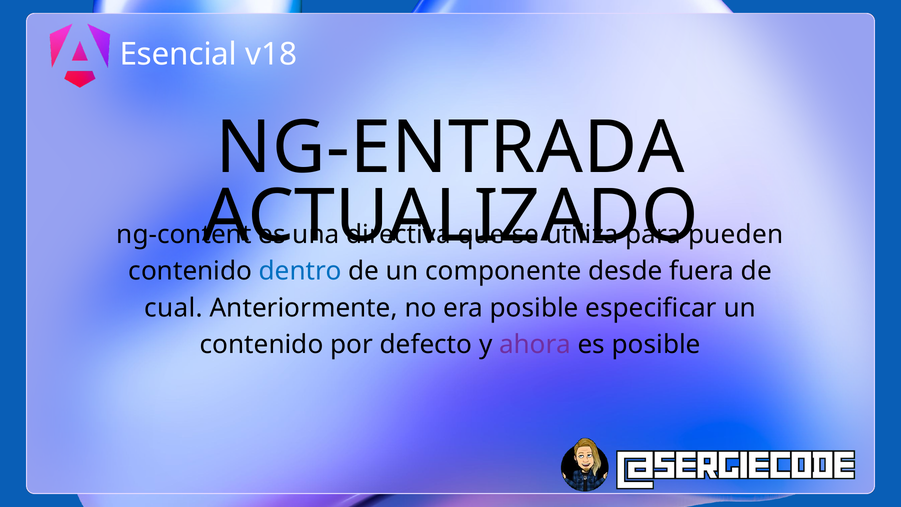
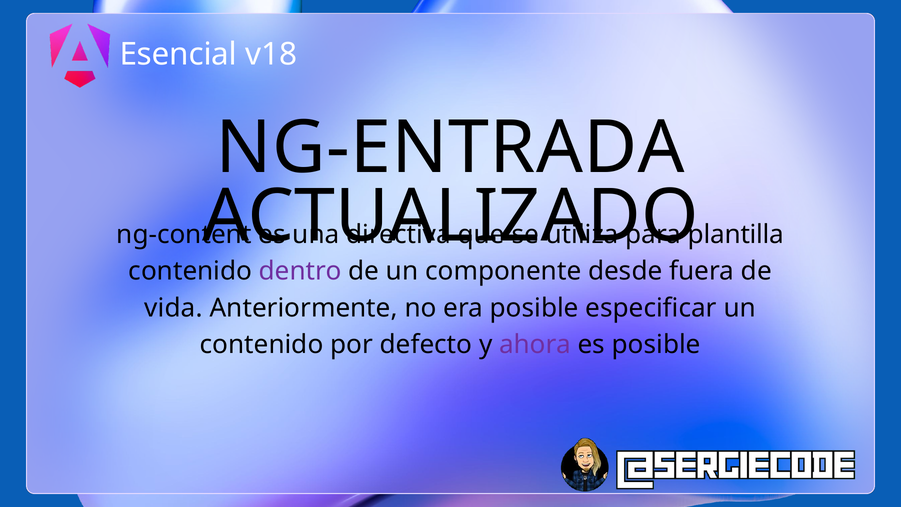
pueden: pueden -> plantilla
dentro colour: blue -> purple
cual: cual -> vida
